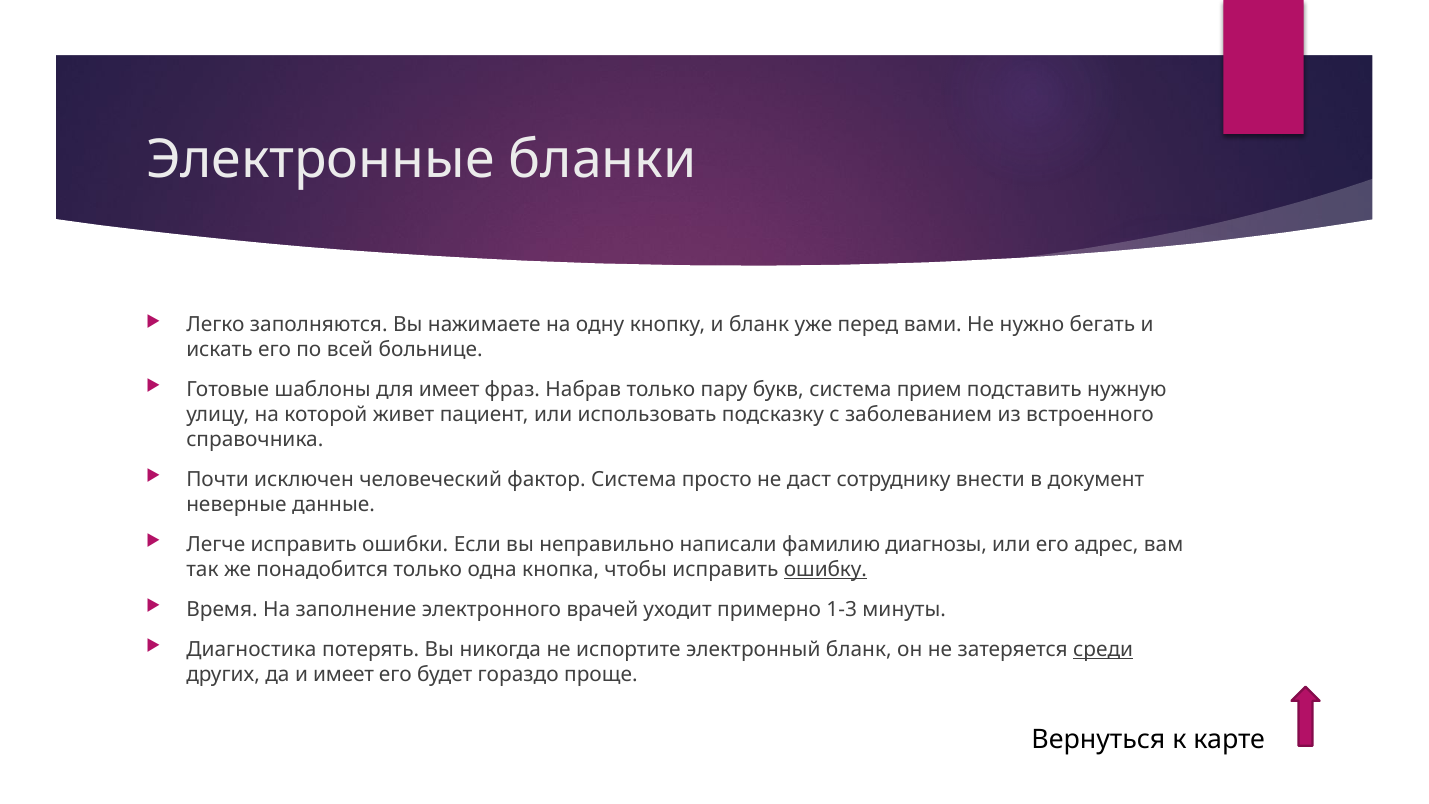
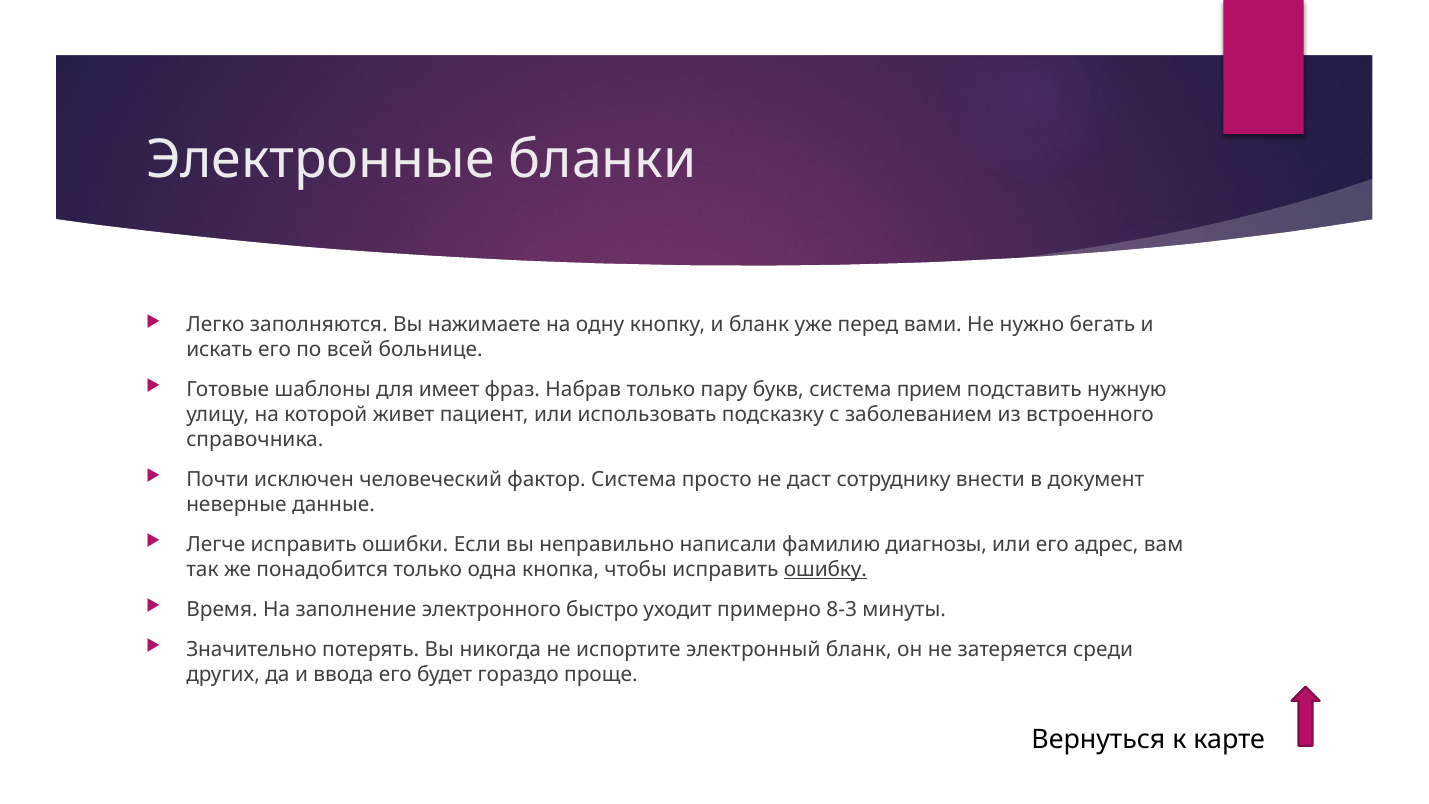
врачей: врачей -> быстро
1-3: 1-3 -> 8-3
Диагностика: Диагностика -> Значительно
среди underline: present -> none
и имеет: имеет -> ввода
